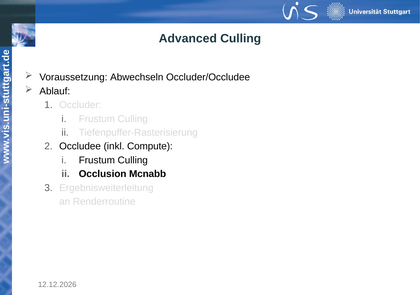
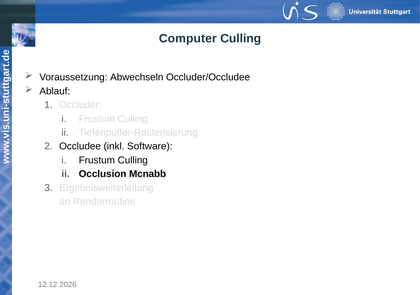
Advanced: Advanced -> Computer
Compute: Compute -> Software
